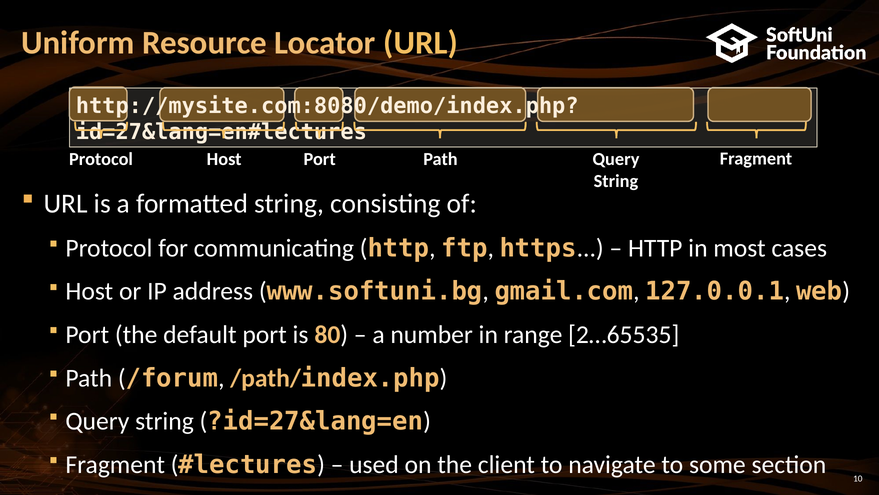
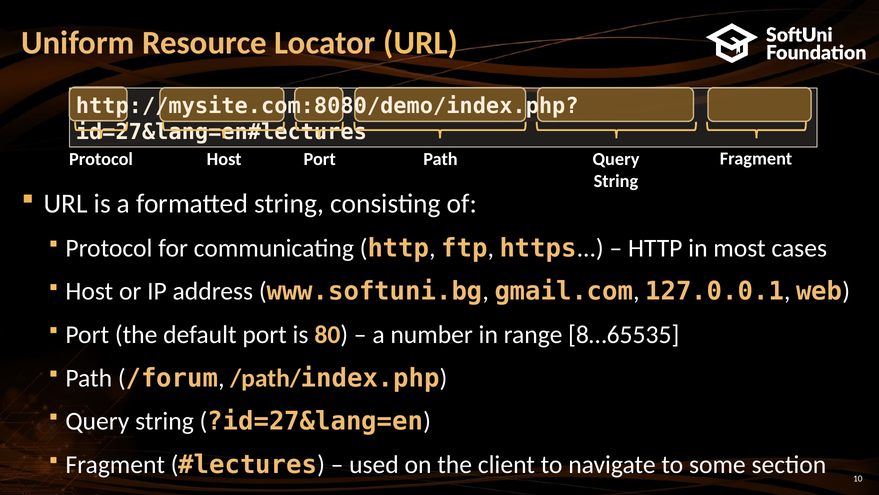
2…65535: 2…65535 -> 8…65535
